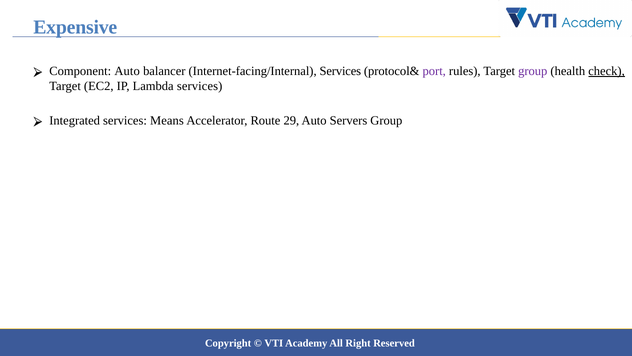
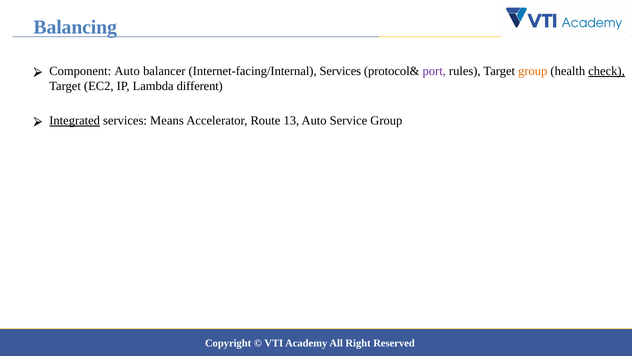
Expensive: Expensive -> Balancing
group at (533, 71) colour: purple -> orange
Lambda services: services -> different
Integrated underline: none -> present
29: 29 -> 13
Servers: Servers -> Service
